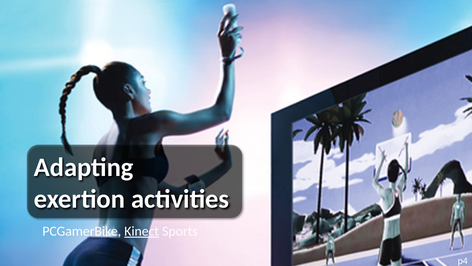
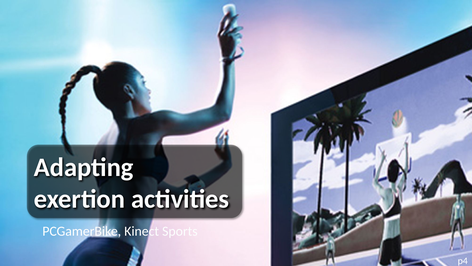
Kinect underline: present -> none
